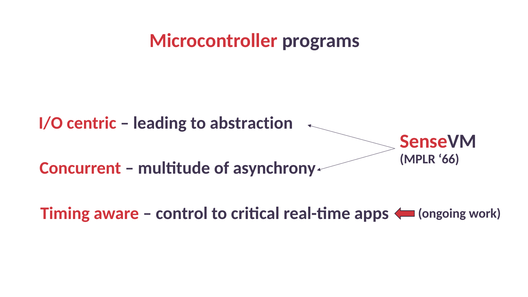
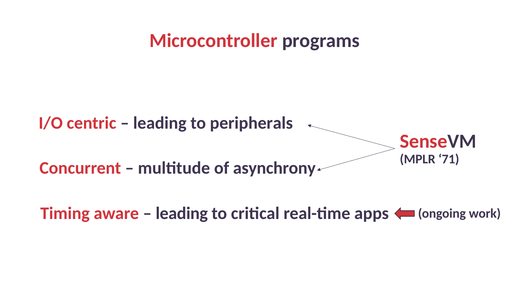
abstraction: abstraction -> peripherals
66: 66 -> 71
control at (182, 213): control -> leading
